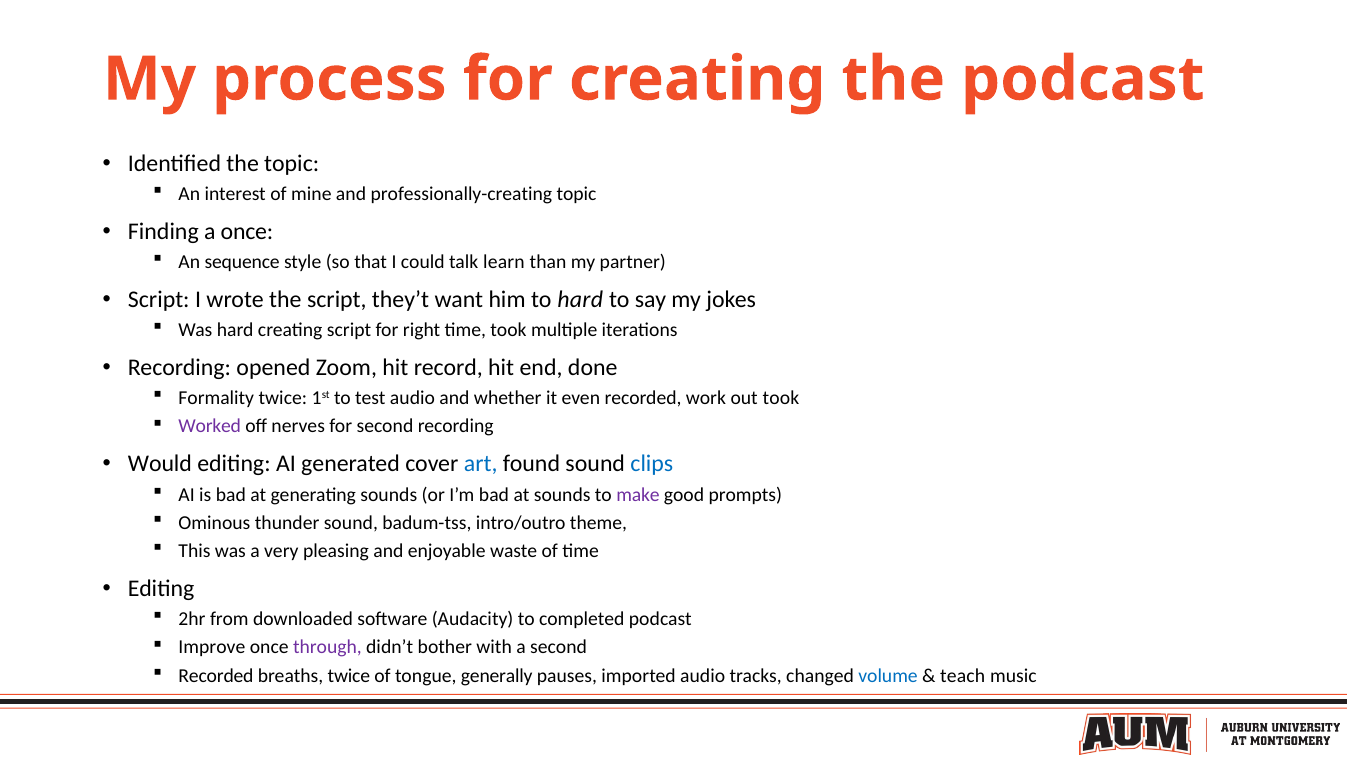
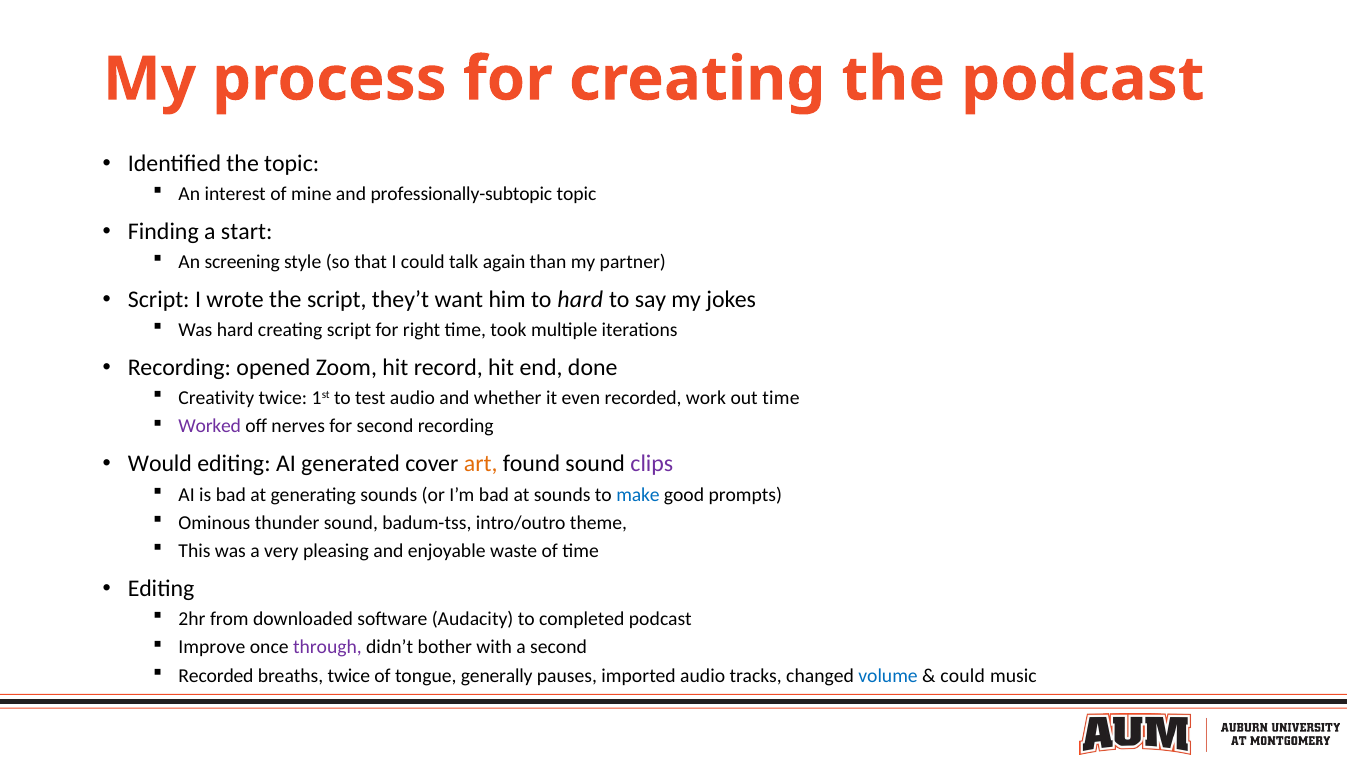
professionally-creating: professionally-creating -> professionally-subtopic
a once: once -> start
sequence: sequence -> screening
learn: learn -> again
Formality: Formality -> Creativity
out took: took -> time
art colour: blue -> orange
clips colour: blue -> purple
make colour: purple -> blue
teach at (963, 675): teach -> could
